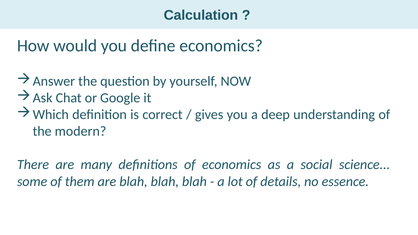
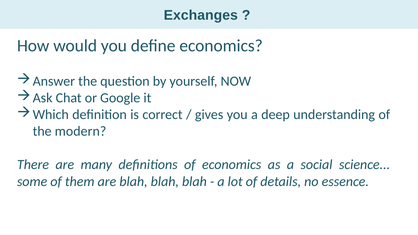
Calculation: Calculation -> Exchanges
